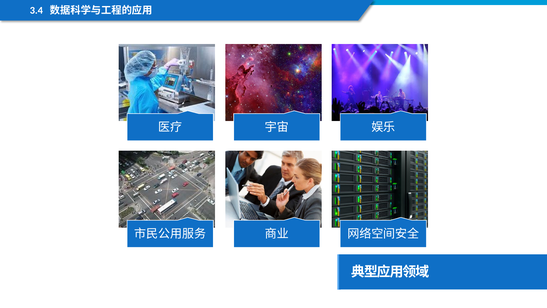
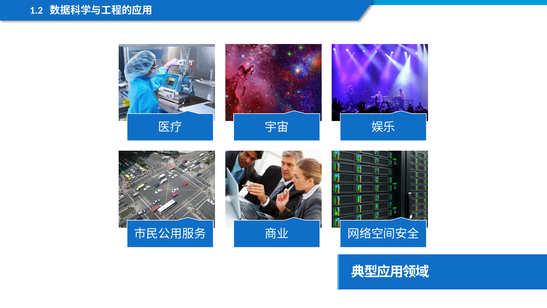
3.4: 3.4 -> 1.2
